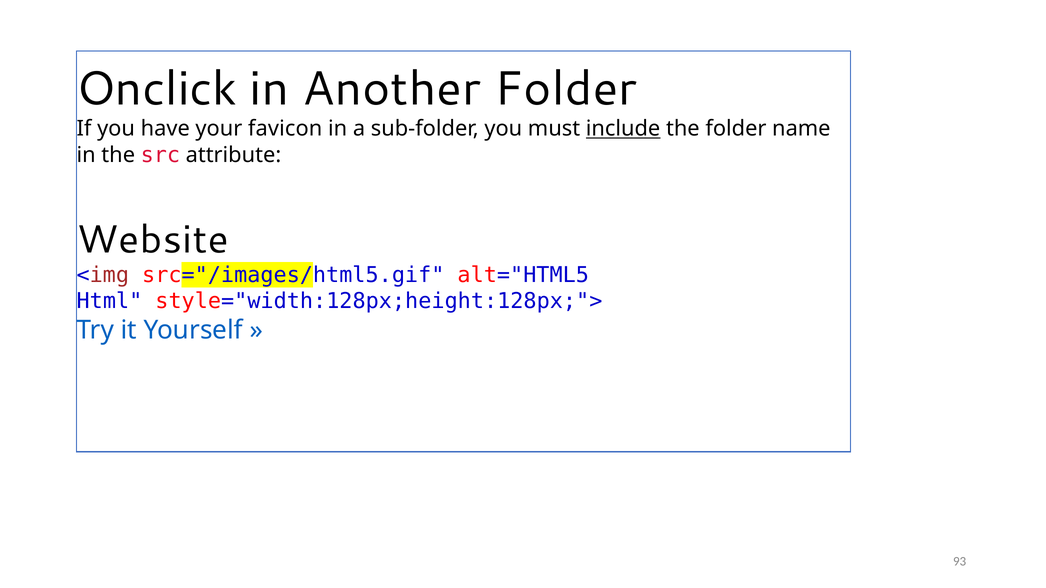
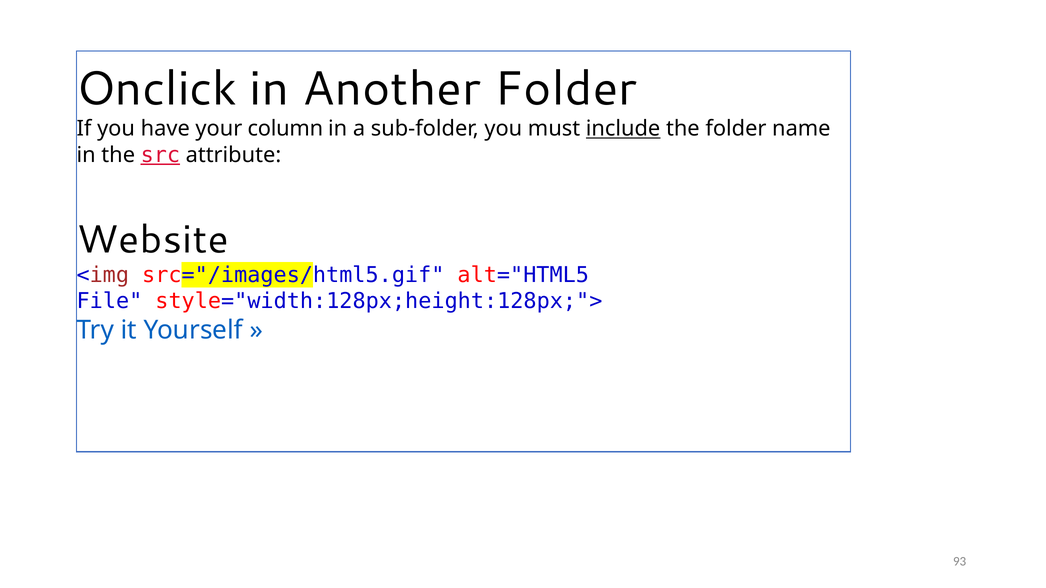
favicon: favicon -> column
src underline: none -> present
Html: Html -> File
